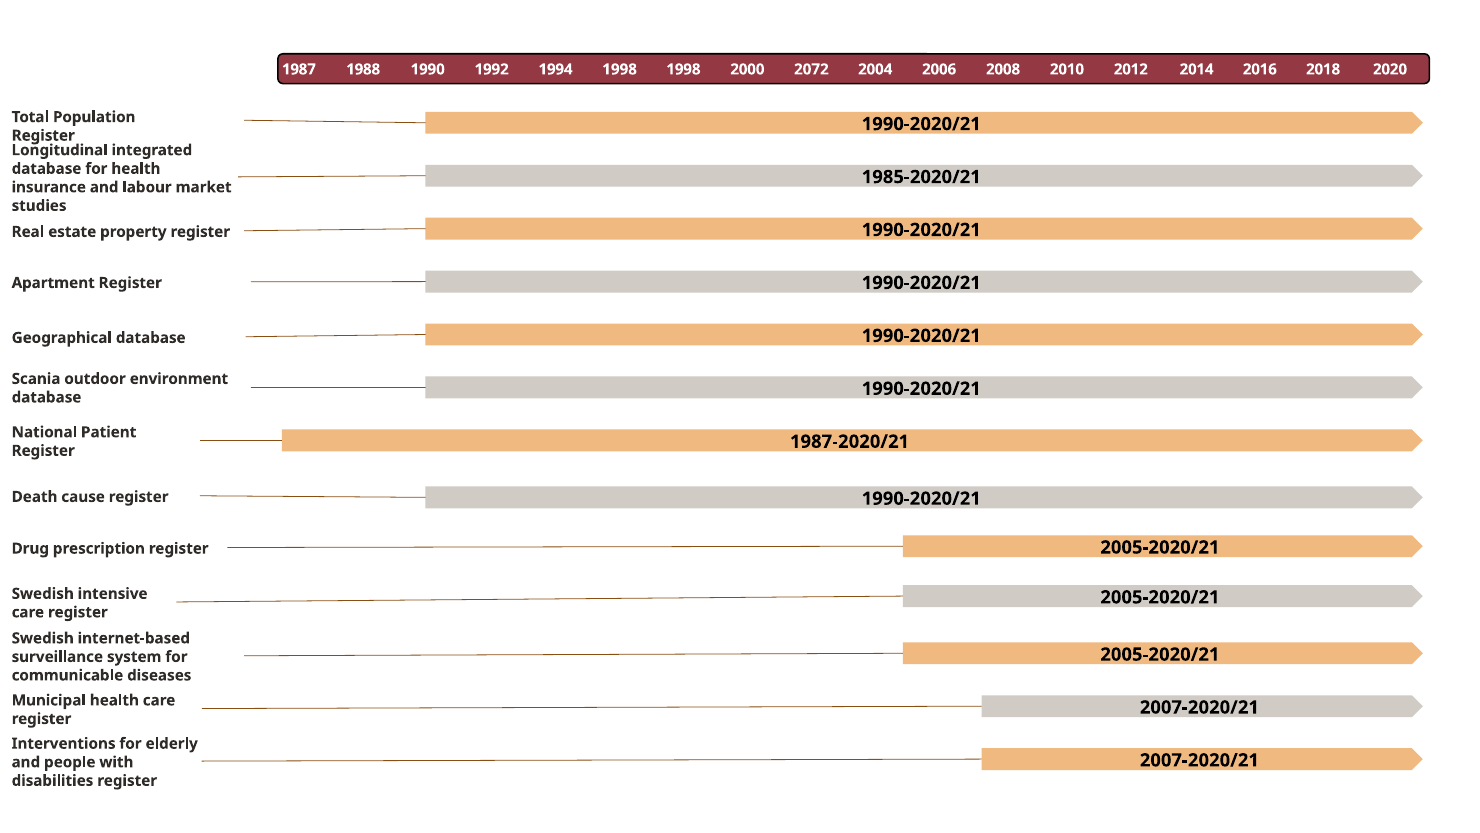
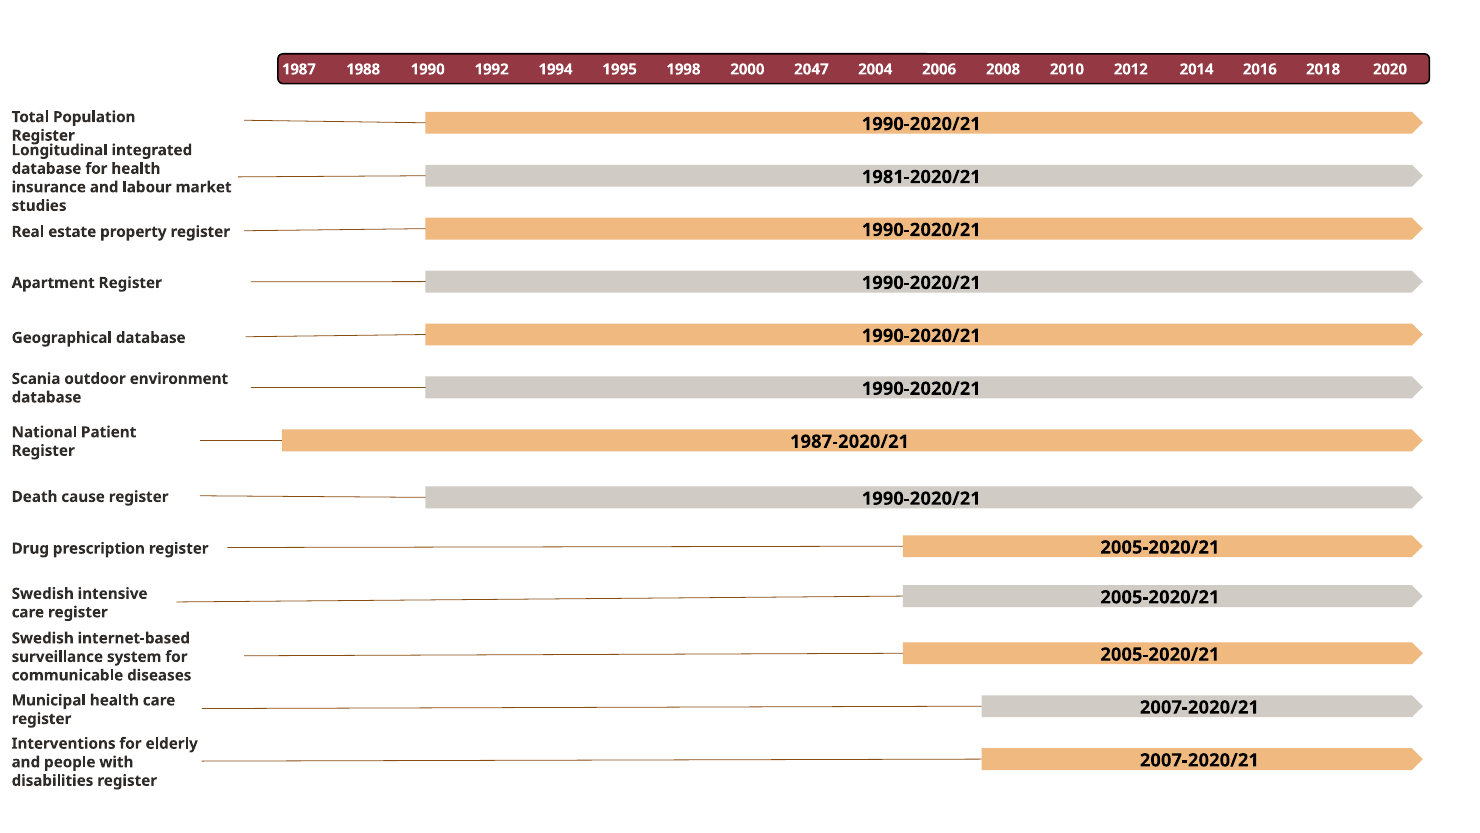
1998 at (620, 69): 1998 -> 1995
2072: 2072 -> 2047
1985-2020/21: 1985-2020/21 -> 1981-2020/21
